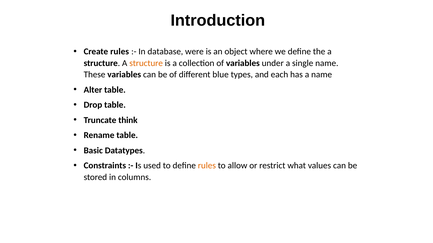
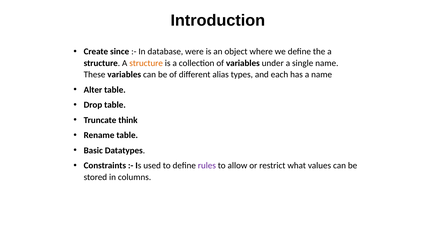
Create rules: rules -> since
blue: blue -> alias
rules at (207, 166) colour: orange -> purple
